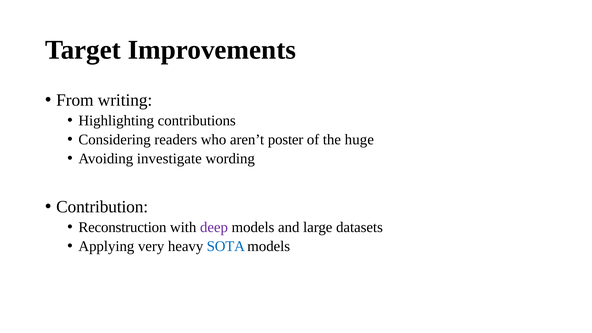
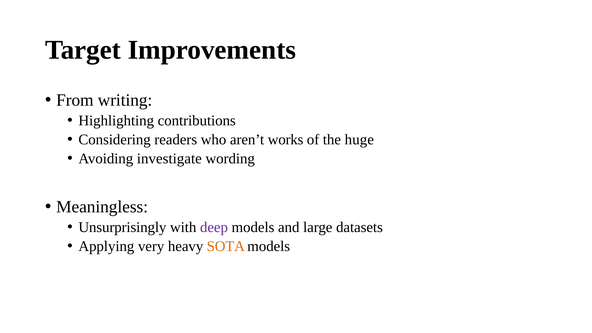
poster: poster -> works
Contribution: Contribution -> Meaningless
Reconstruction: Reconstruction -> Unsurprisingly
SOTA colour: blue -> orange
